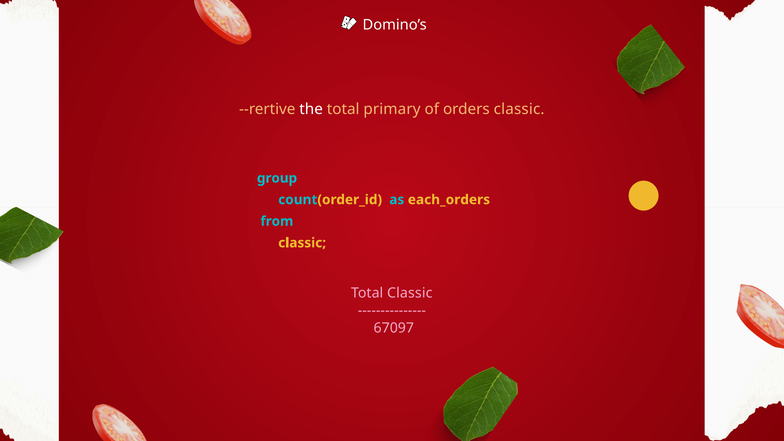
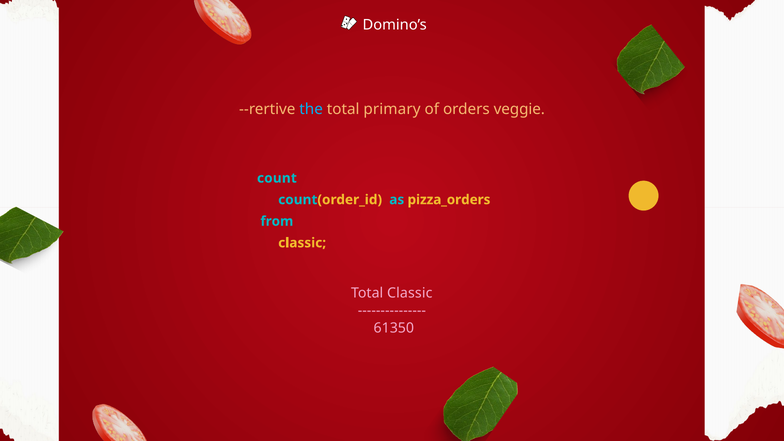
the colour: white -> light blue
orders classic: classic -> veggie
group: group -> count
each_orders: each_orders -> pizza_orders
67097: 67097 -> 61350
